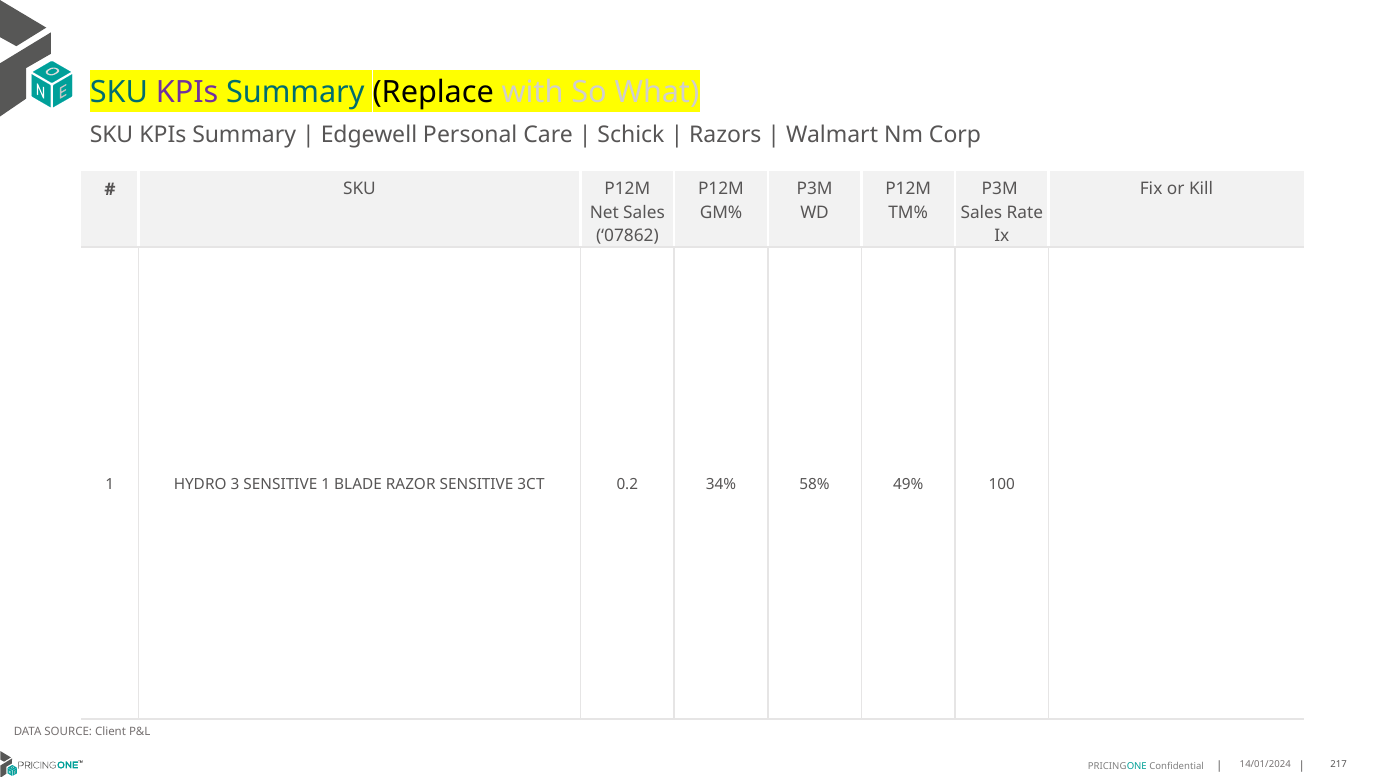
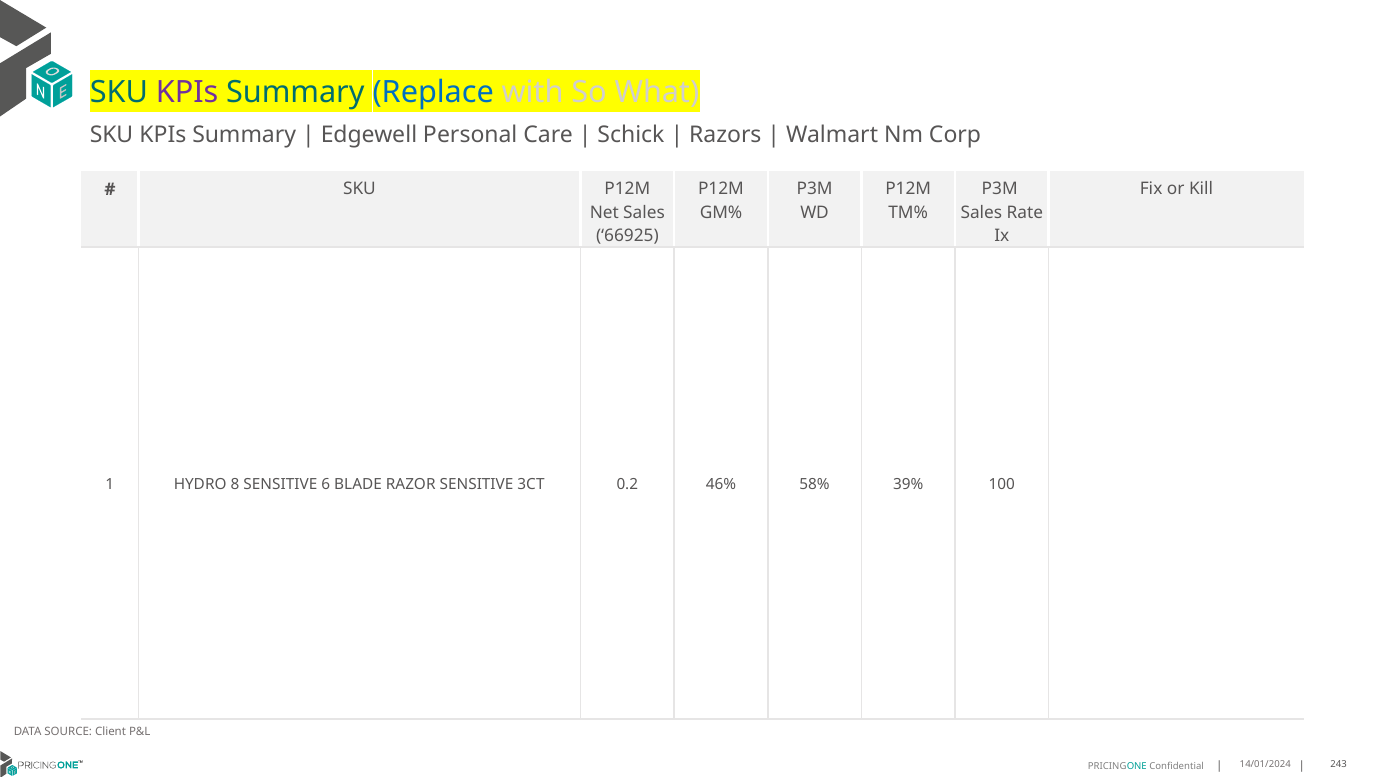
Replace colour: black -> blue
07862: 07862 -> 66925
3: 3 -> 8
SENSITIVE 1: 1 -> 6
34%: 34% -> 46%
49%: 49% -> 39%
217: 217 -> 243
